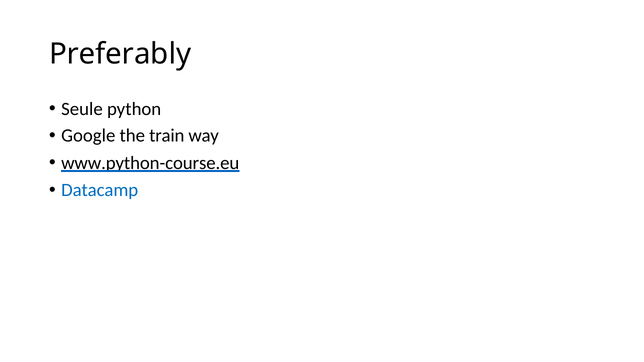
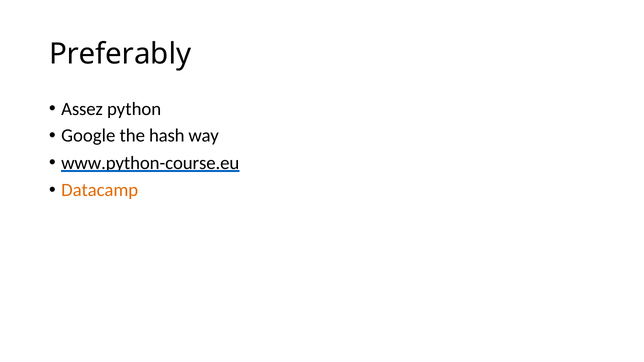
Seule: Seule -> Assez
train: train -> hash
Datacamp colour: blue -> orange
